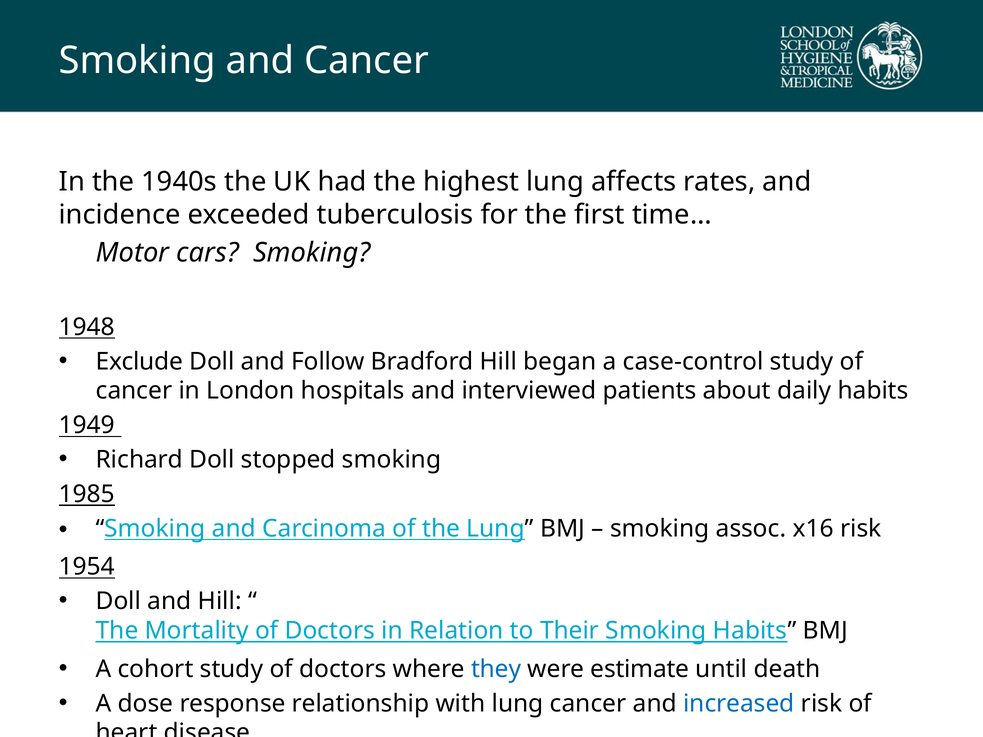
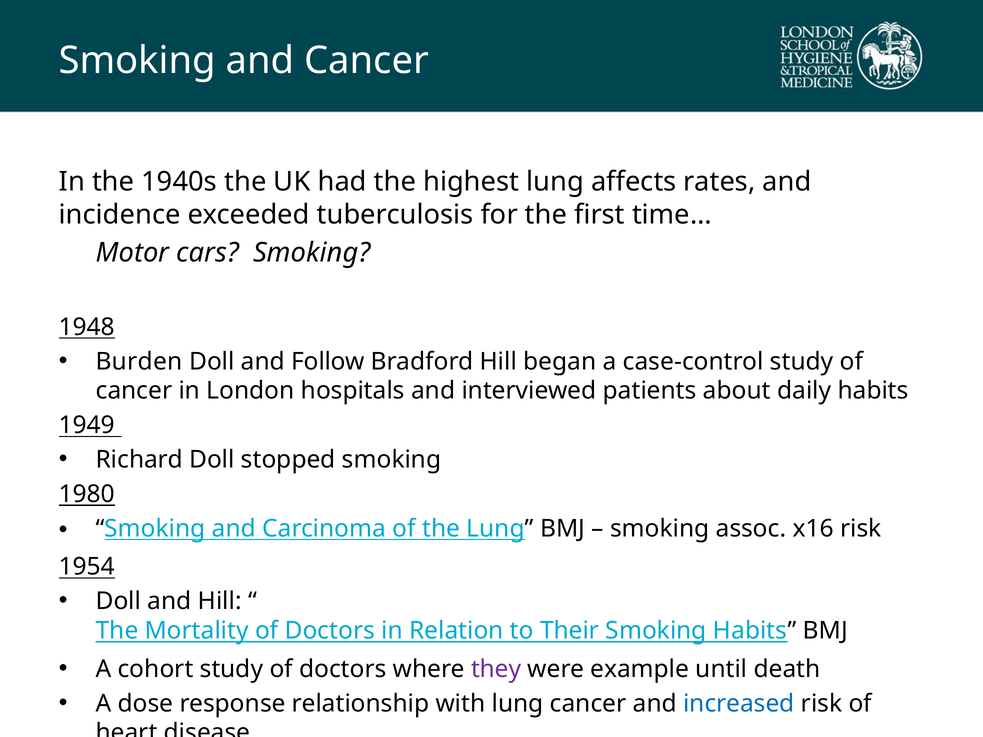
Exclude: Exclude -> Burden
1985: 1985 -> 1980
they colour: blue -> purple
estimate: estimate -> example
